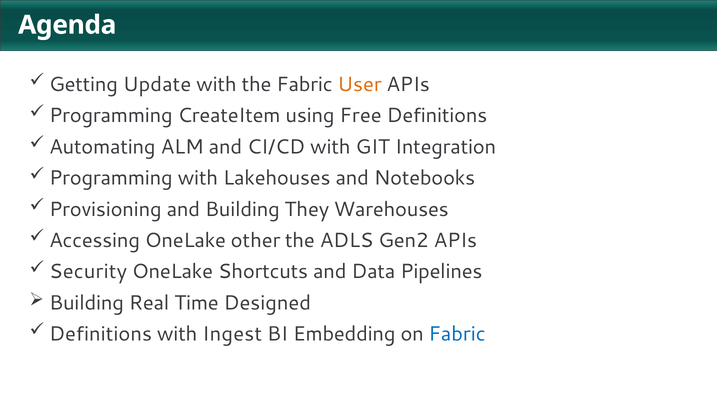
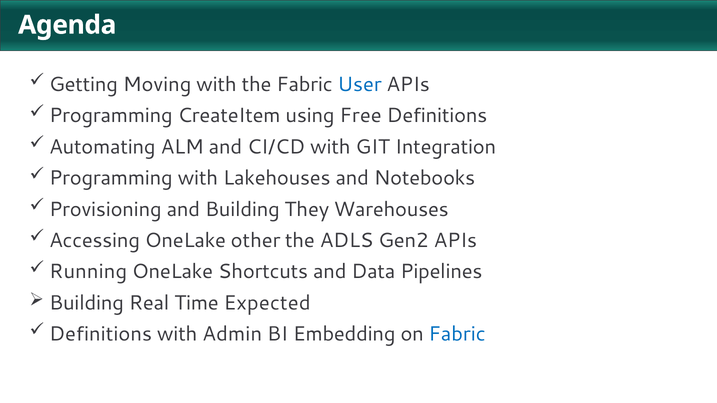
Update: Update -> Moving
User colour: orange -> blue
Security: Security -> Running
Designed: Designed -> Expected
Ingest: Ingest -> Admin
